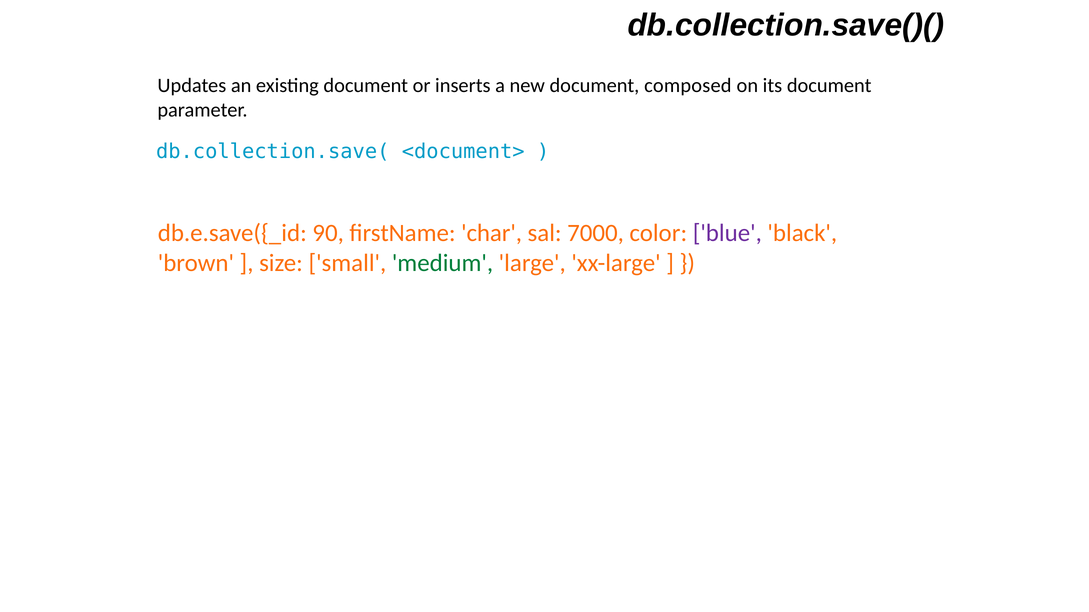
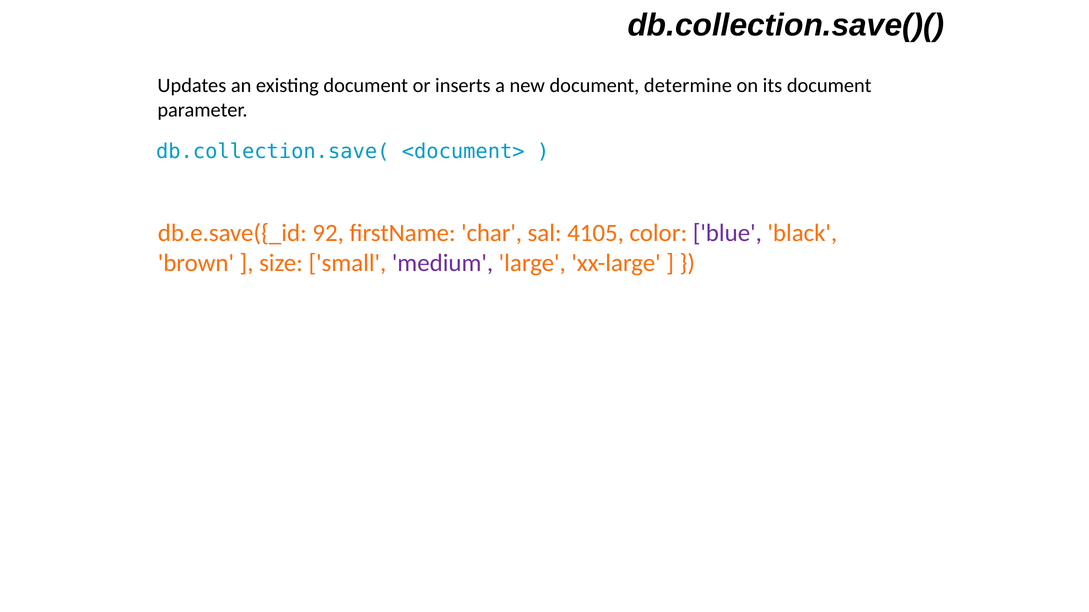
composed: composed -> determine
90: 90 -> 92
7000: 7000 -> 4105
medium colour: green -> purple
